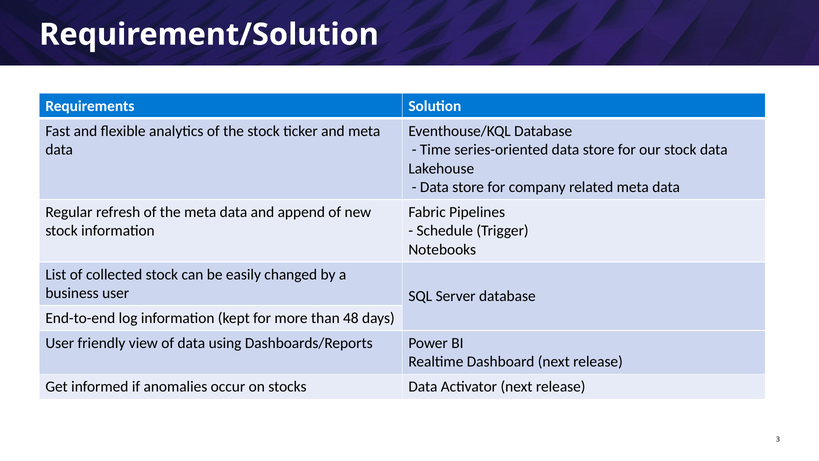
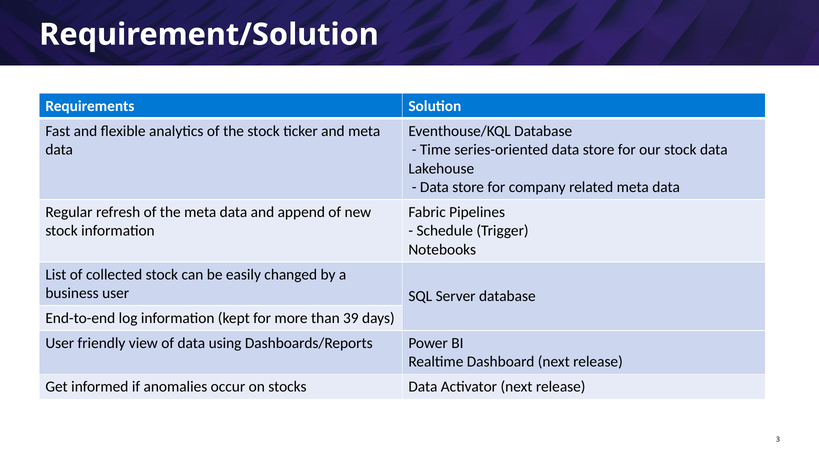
48: 48 -> 39
